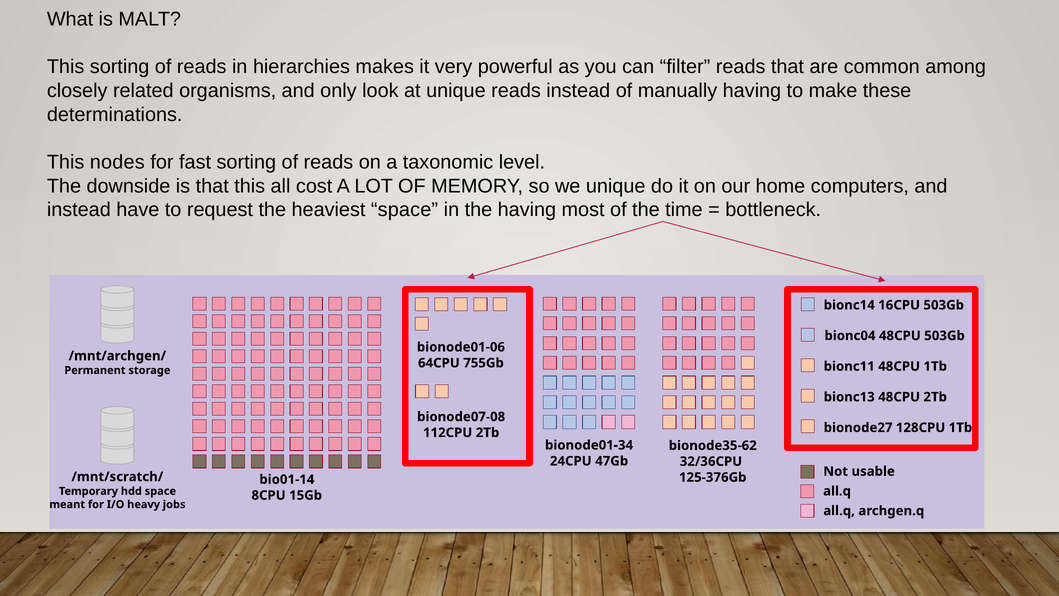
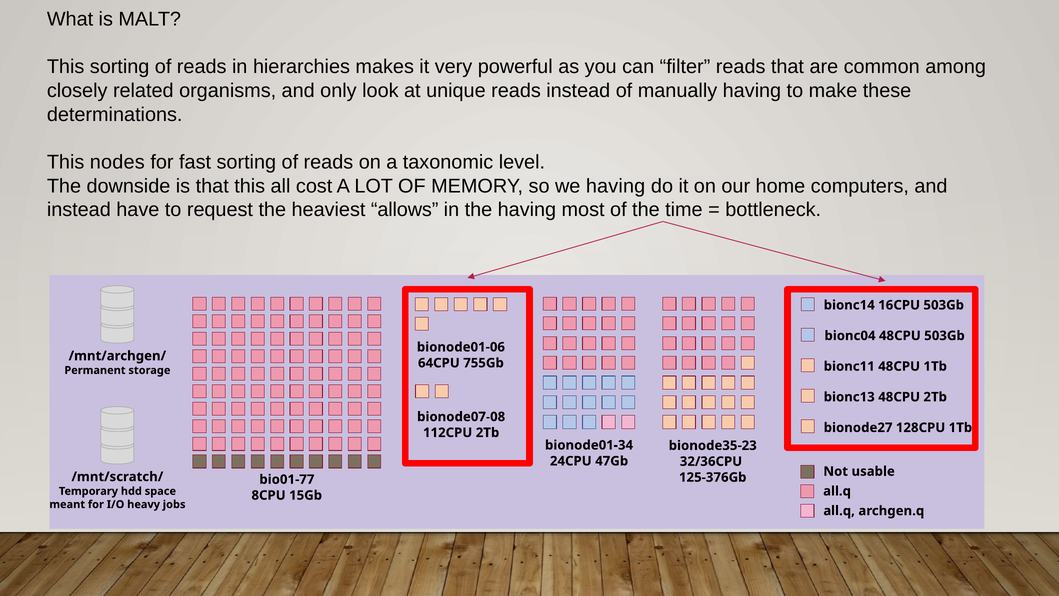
we unique: unique -> having
heaviest space: space -> allows
bionode35-62: bionode35-62 -> bionode35-23
bio01-14: bio01-14 -> bio01-77
